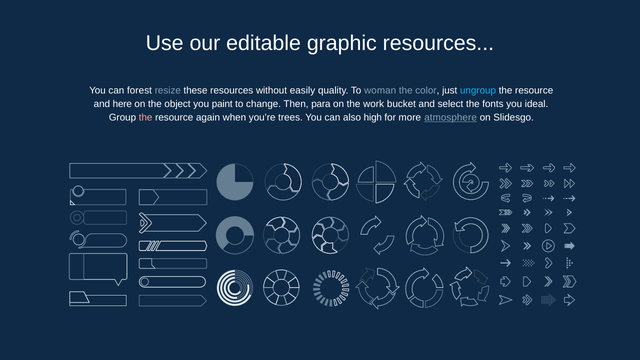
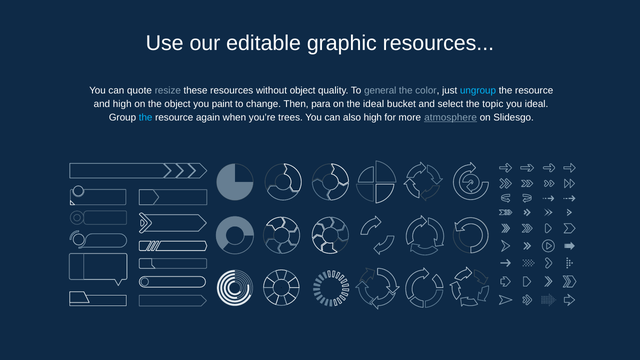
forest: forest -> quote
without easily: easily -> object
woman: woman -> general
and here: here -> high
the work: work -> ideal
fonts: fonts -> topic
the at (146, 117) colour: pink -> light blue
